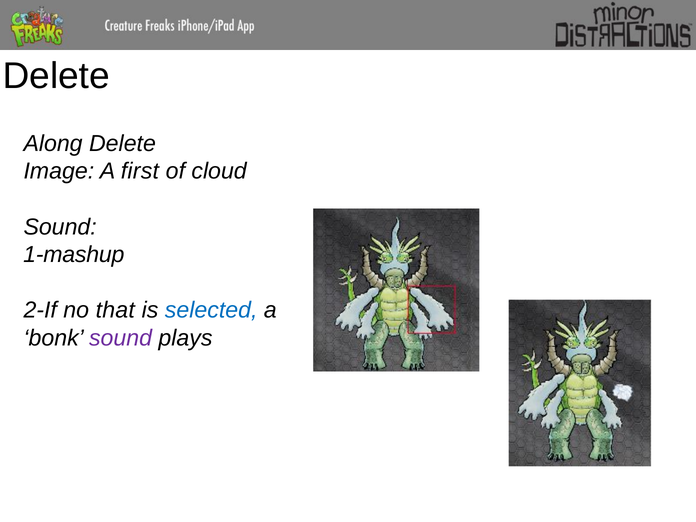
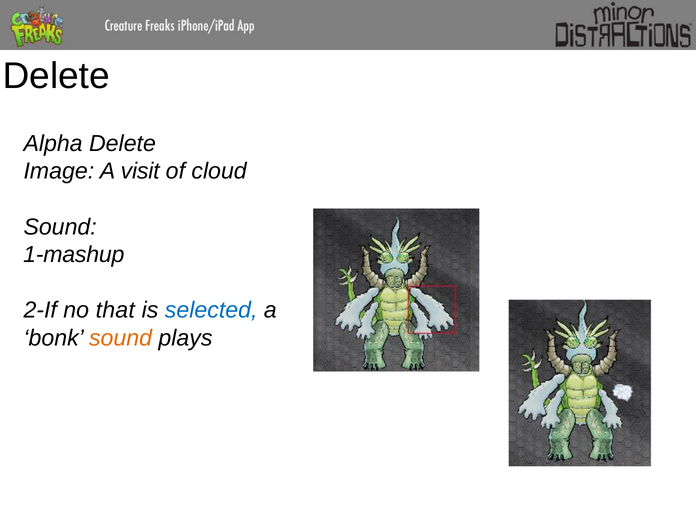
Along: Along -> Alpha
first: first -> visit
sound at (121, 338) colour: purple -> orange
